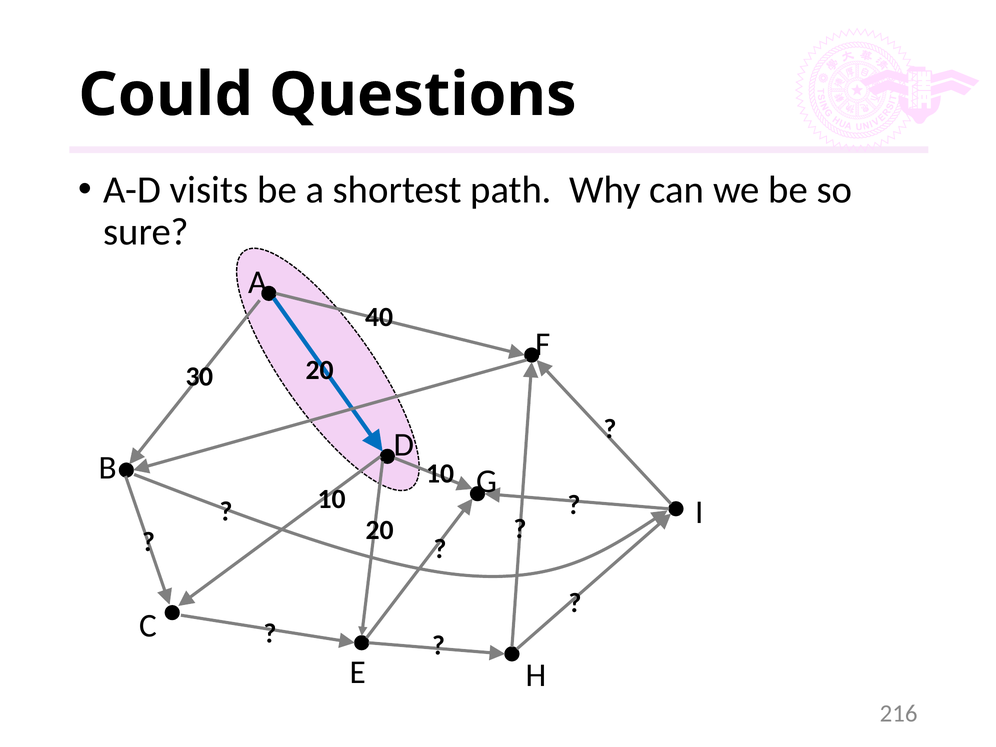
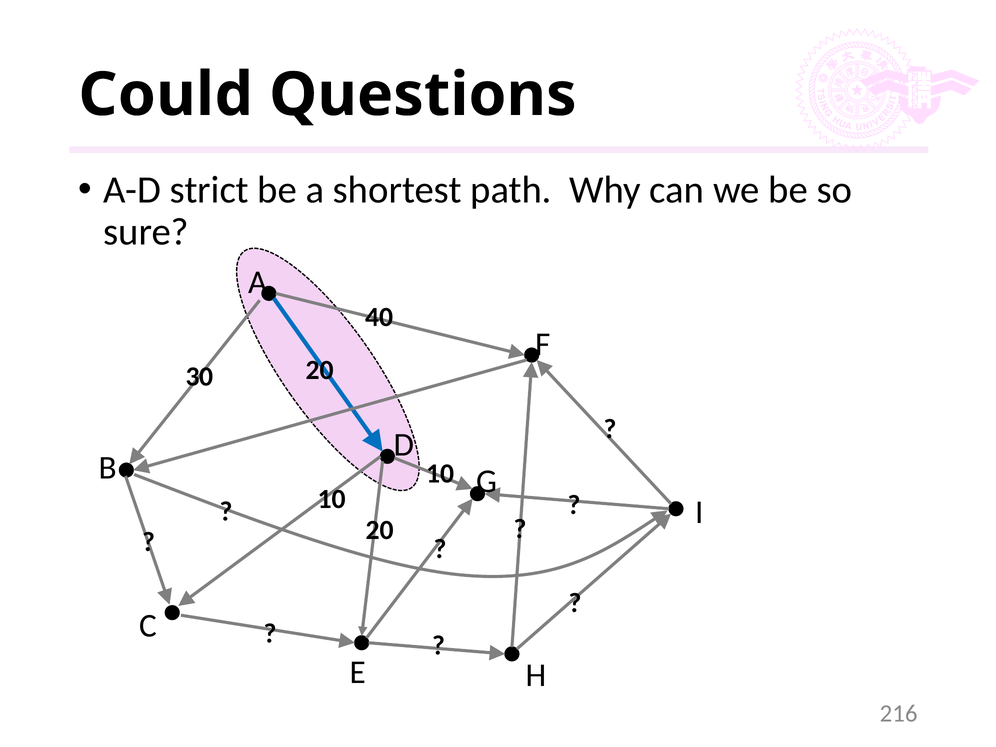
visits: visits -> strict
